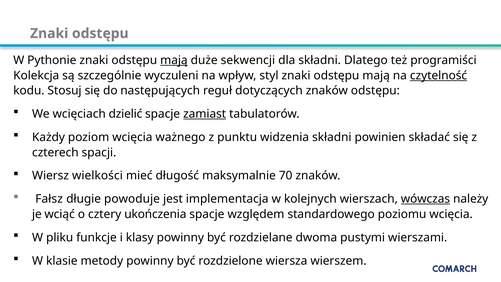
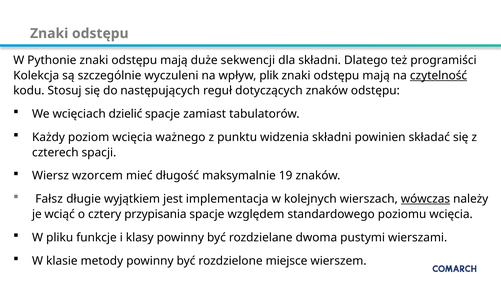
mają at (174, 60) underline: present -> none
styl: styl -> plik
zamiast underline: present -> none
wielkości: wielkości -> wzorcem
70: 70 -> 19
powoduje: powoduje -> wyjątkiem
ukończenia: ukończenia -> przypisania
wiersza: wiersza -> miejsce
